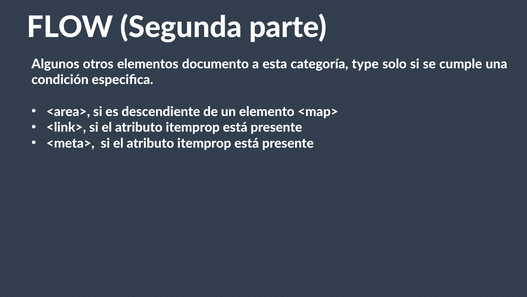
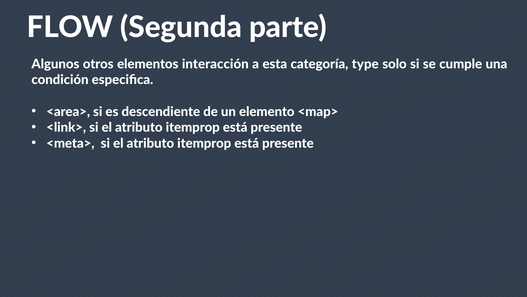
documento: documento -> interacción
